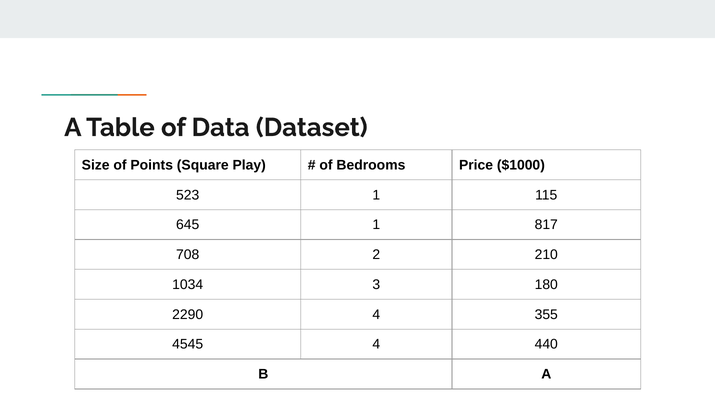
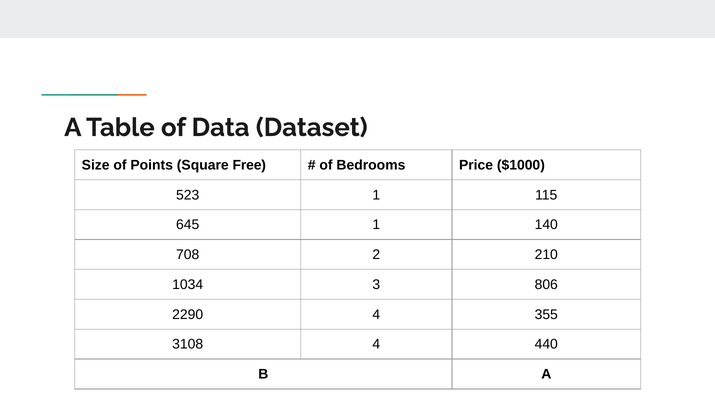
Play: Play -> Free
817: 817 -> 140
180: 180 -> 806
4545: 4545 -> 3108
